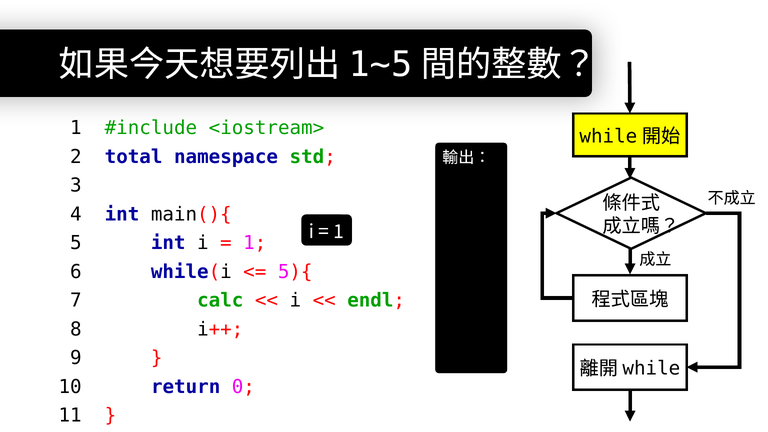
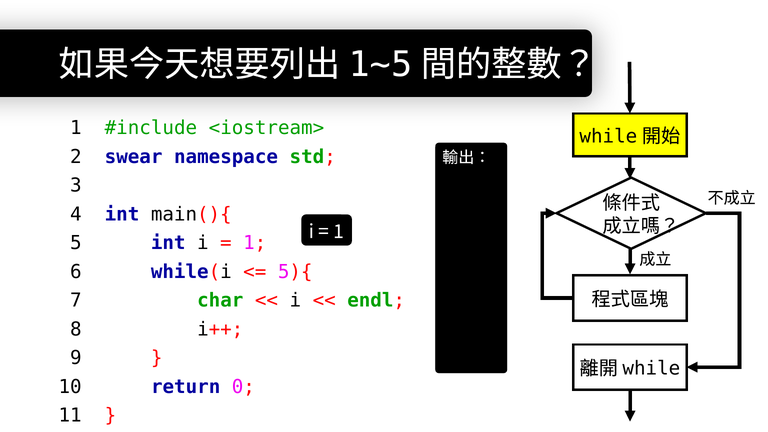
total: total -> swear
calc: calc -> char
